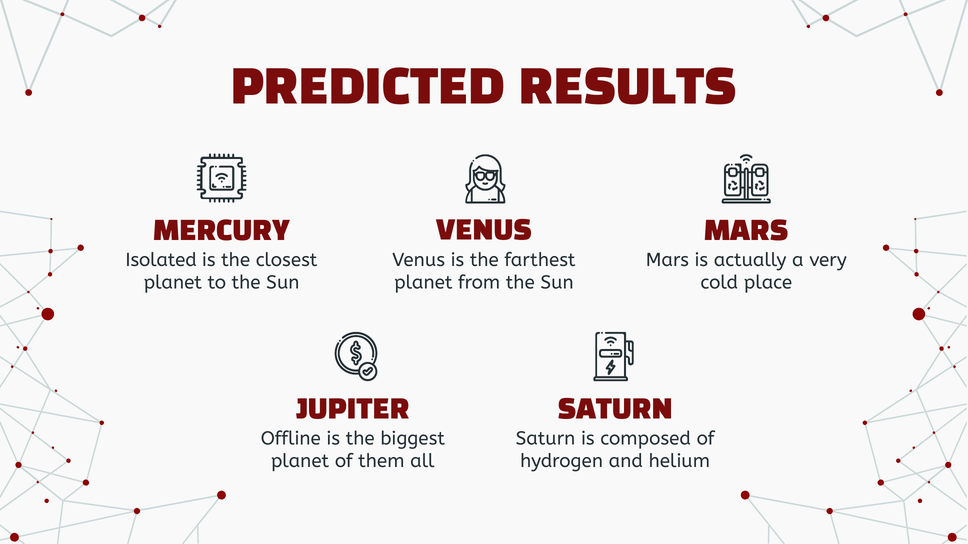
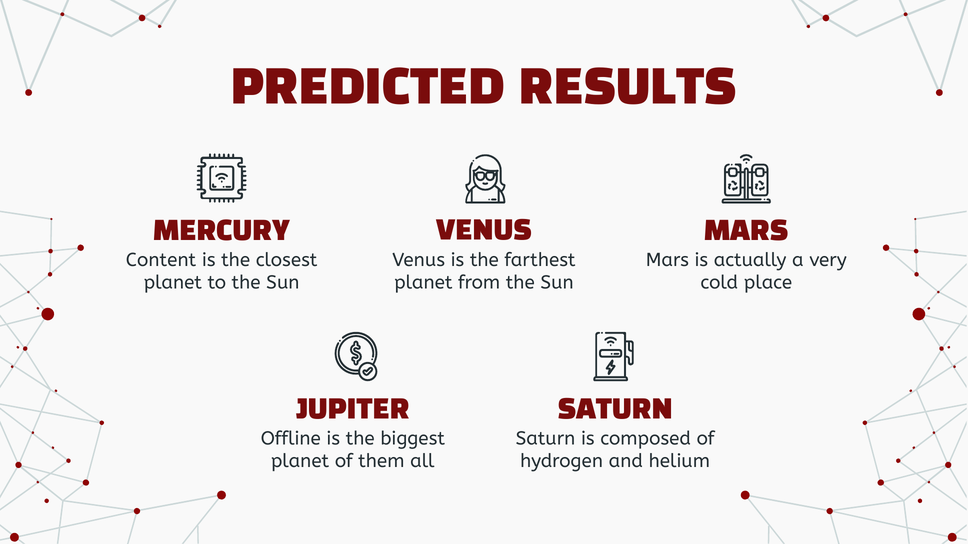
Isolated: Isolated -> Content
